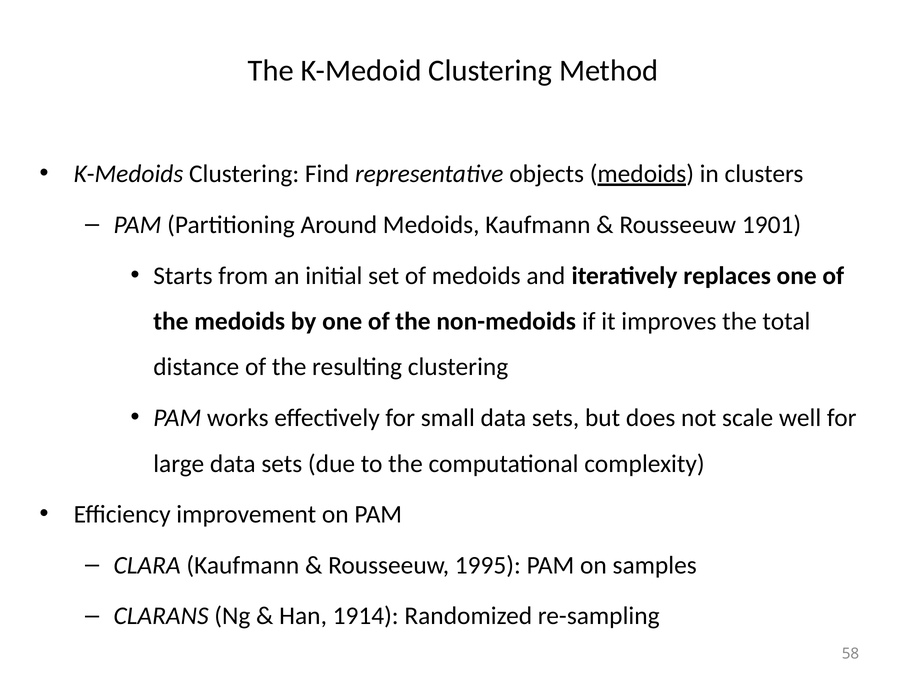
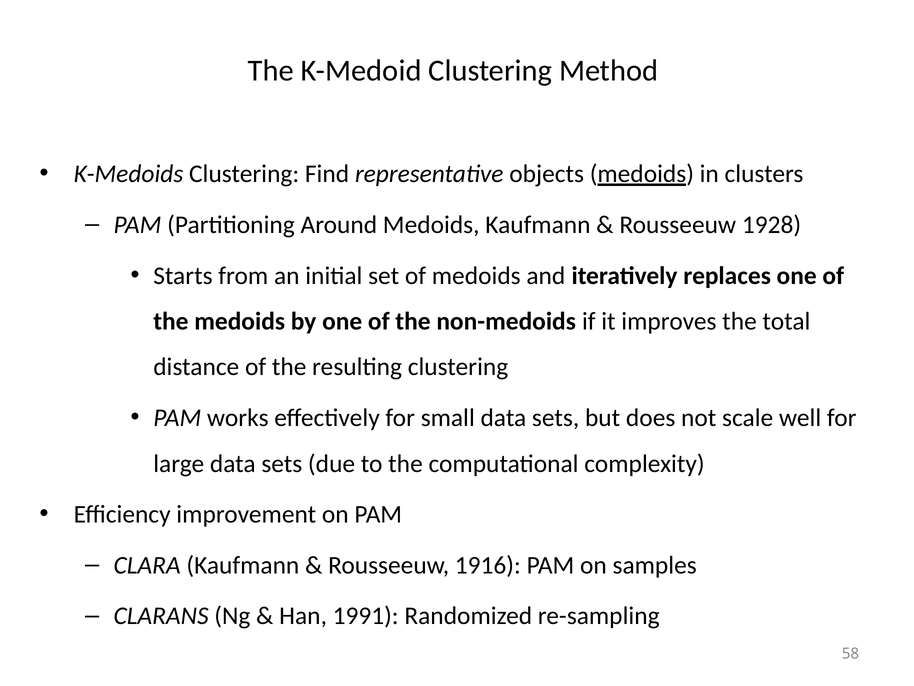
1901: 1901 -> 1928
1995: 1995 -> 1916
1914: 1914 -> 1991
